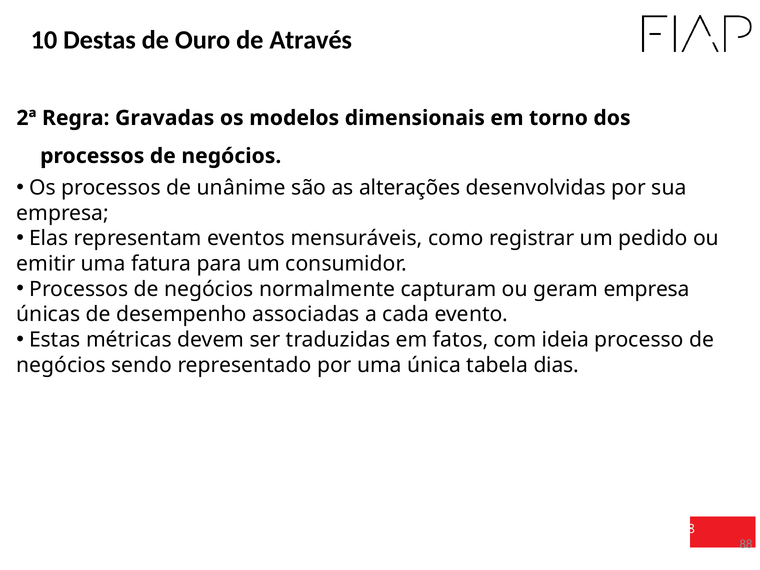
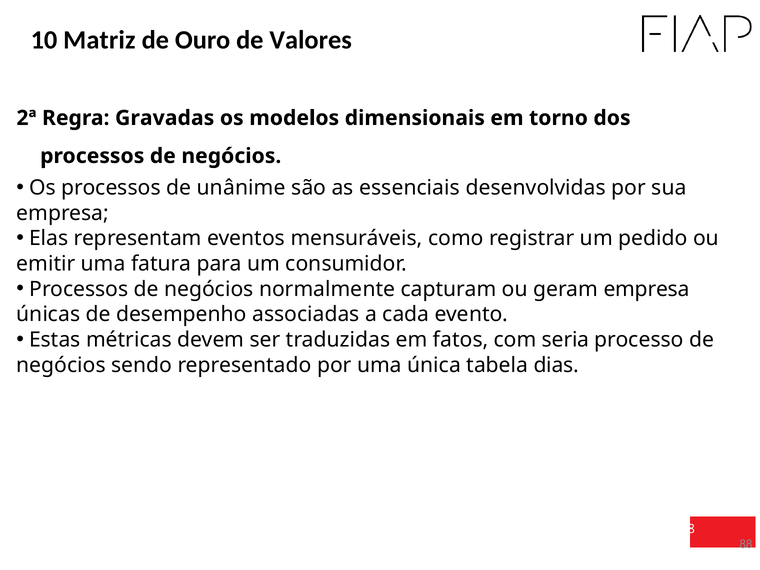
Destas: Destas -> Matriz
Através: Através -> Valores
alterações: alterações -> essenciais
ideia: ideia -> seria
